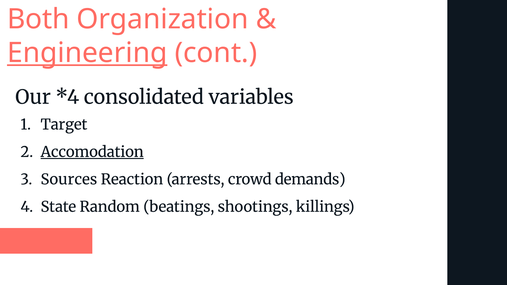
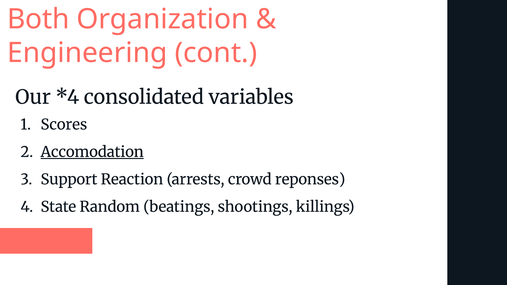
Engineering underline: present -> none
Target: Target -> Scores
Sources: Sources -> Support
demands: demands -> reponses
